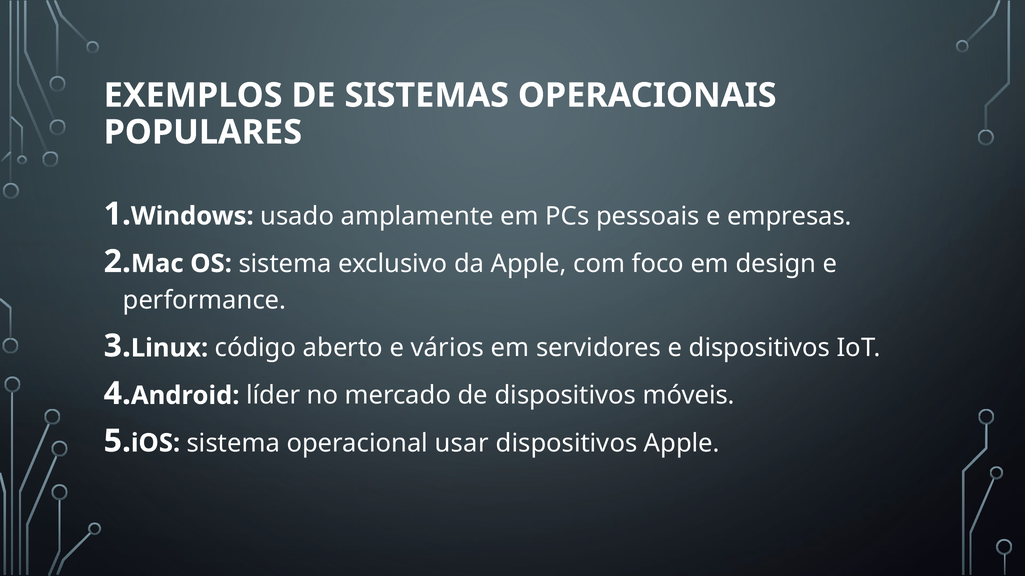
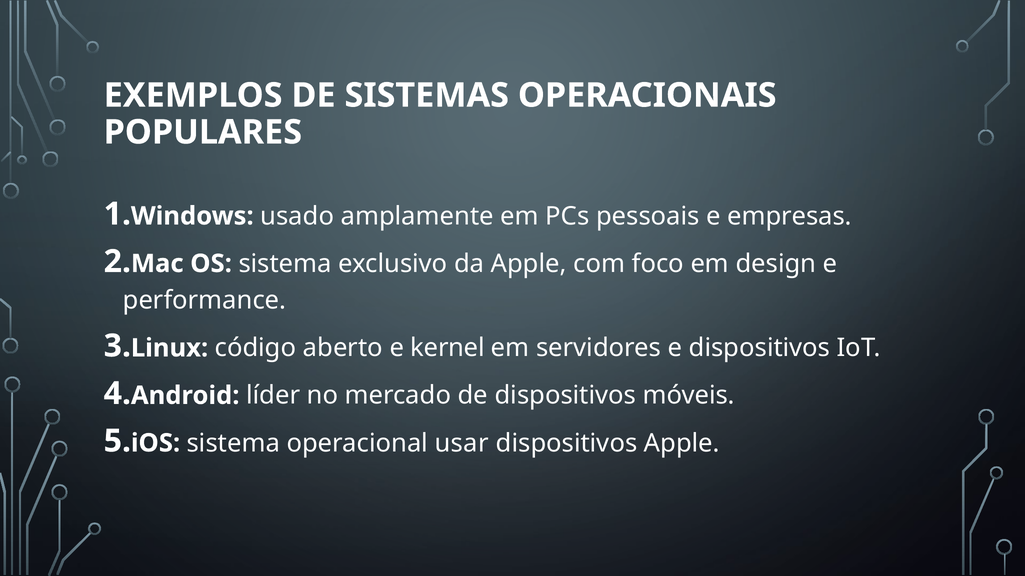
vários: vários -> kernel
